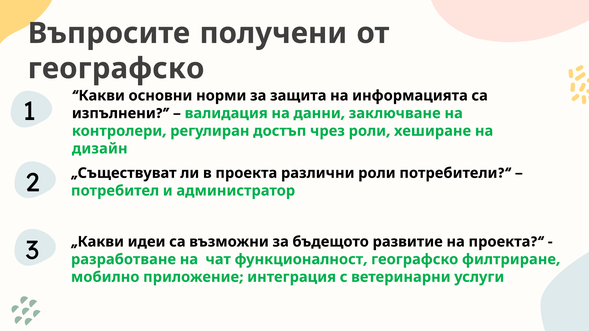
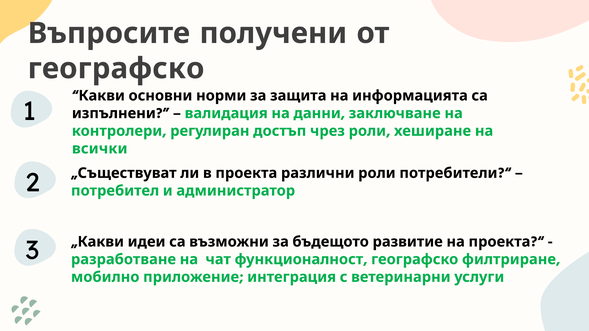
дизайн: дизайн -> всички
